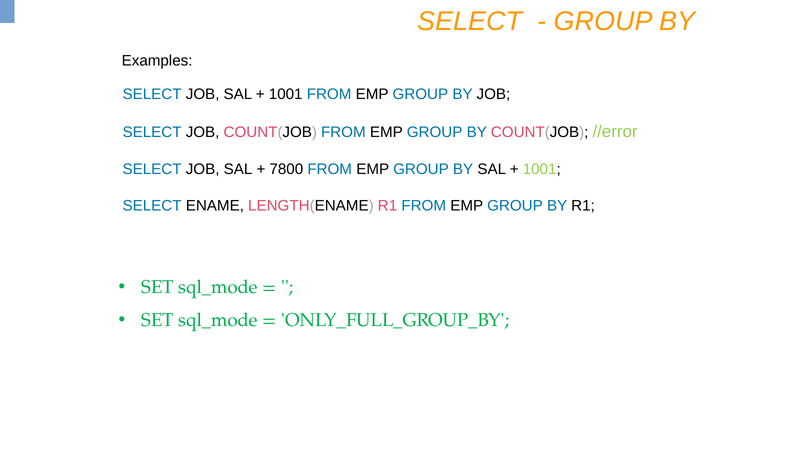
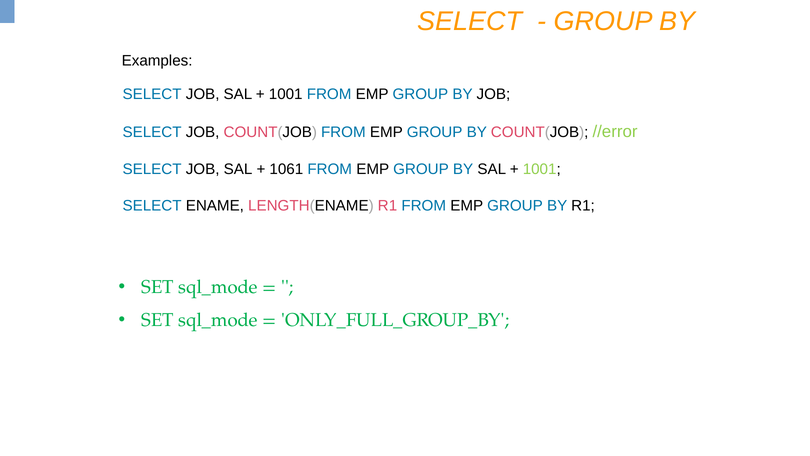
7800: 7800 -> 1061
